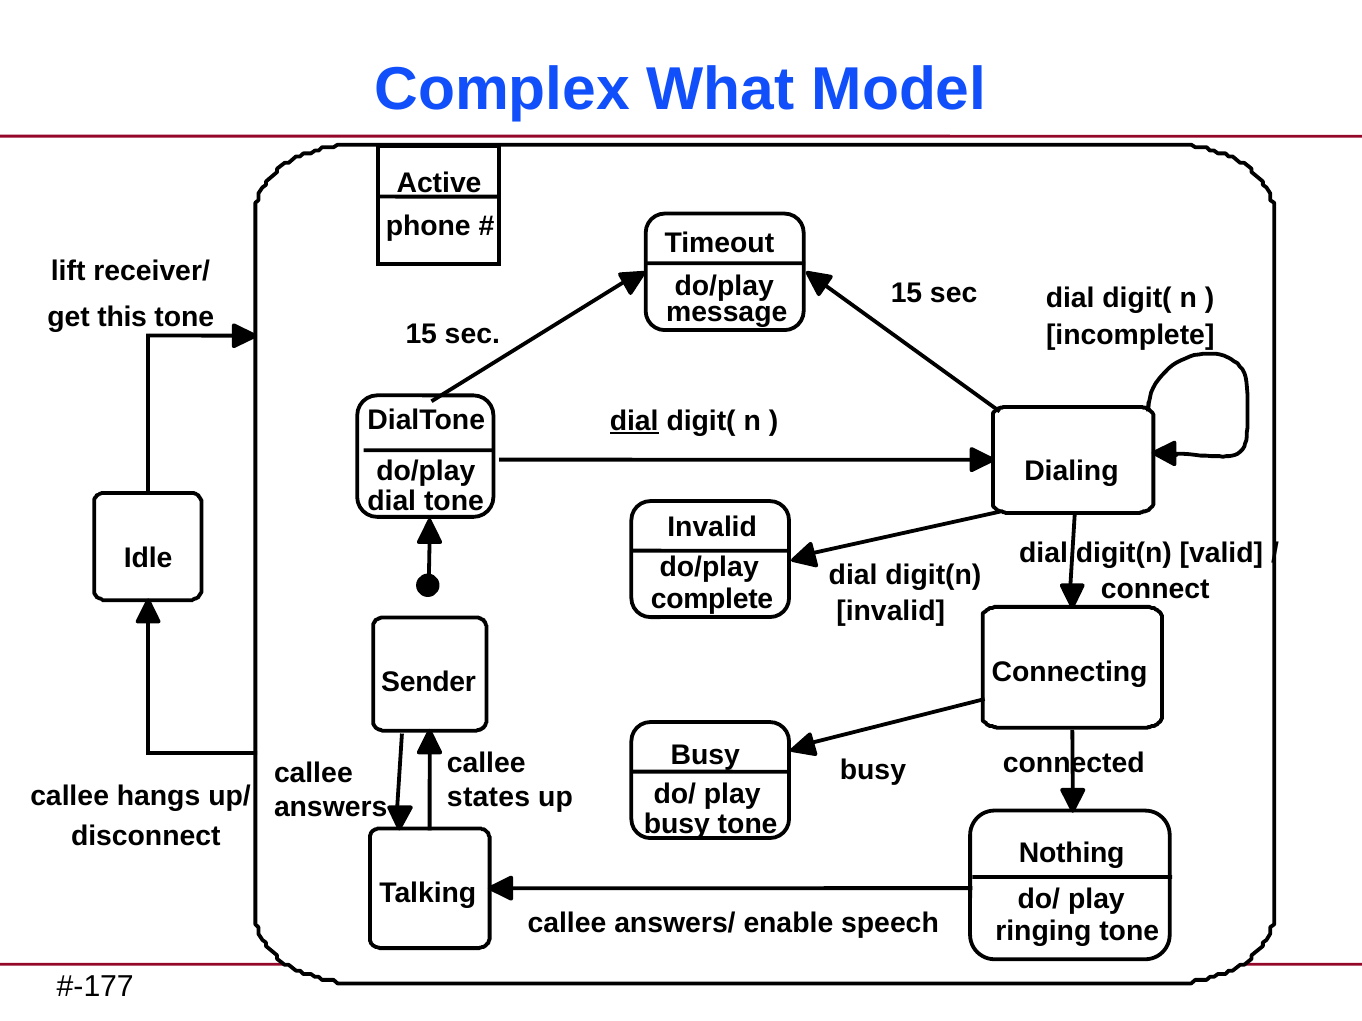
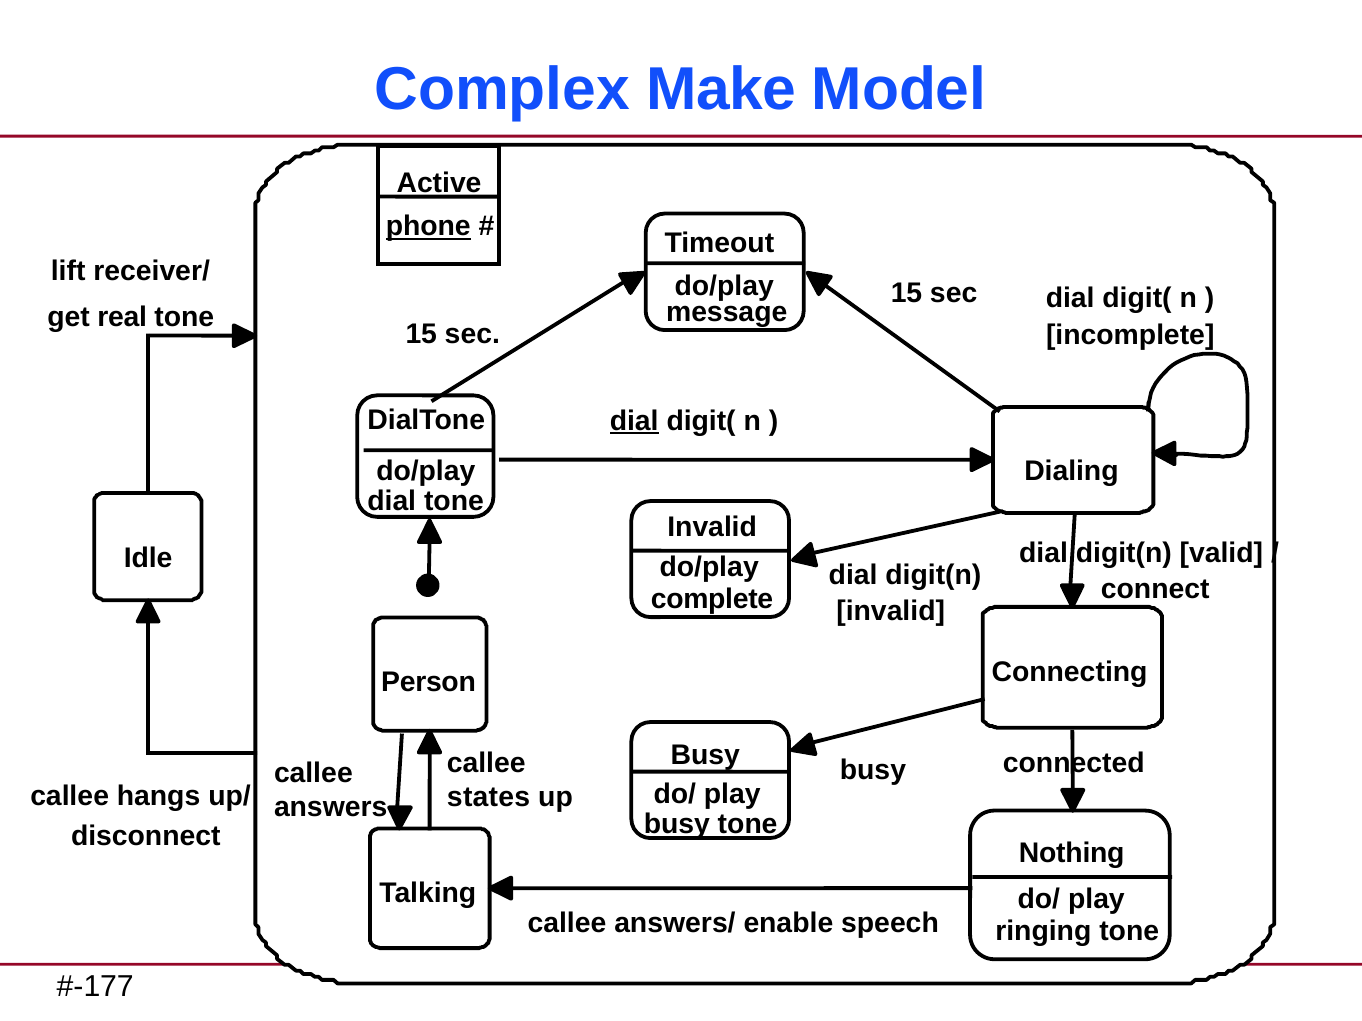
What: What -> Make
phone underline: none -> present
this: this -> real
Sender: Sender -> Person
